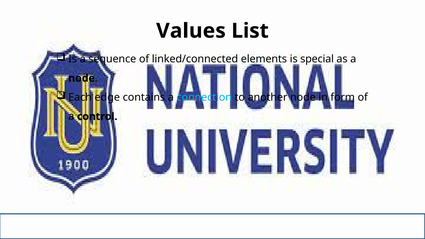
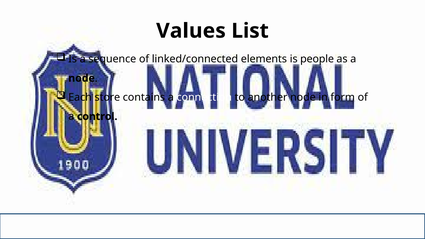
special: special -> people
edge: edge -> store
connection colour: light blue -> white
